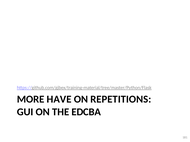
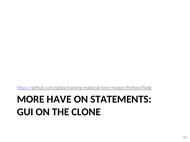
REPETITIONS: REPETITIONS -> STATEMENTS
EDCBA: EDCBA -> CLONE
